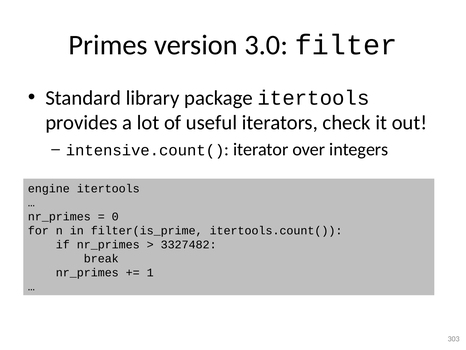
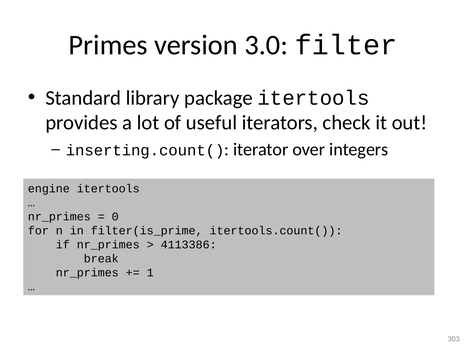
intensive.count(: intensive.count( -> inserting.count(
3327482: 3327482 -> 4113386
